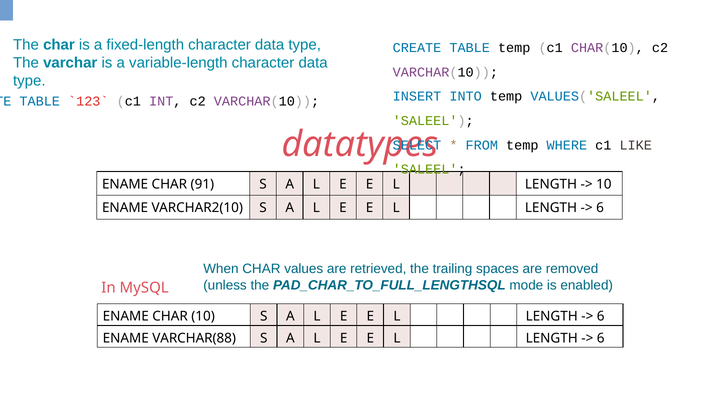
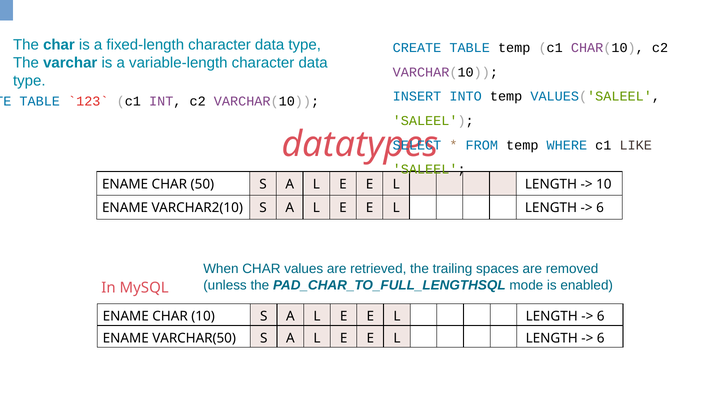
91: 91 -> 50
VARCHAR(88: VARCHAR(88 -> VARCHAR(50
